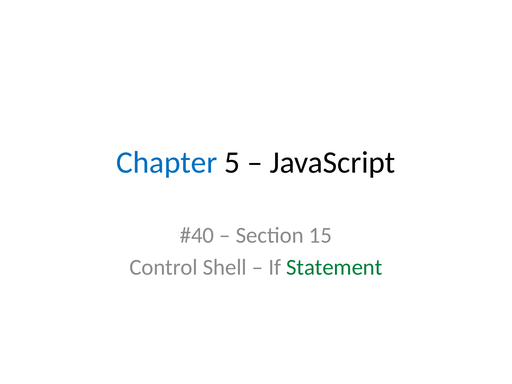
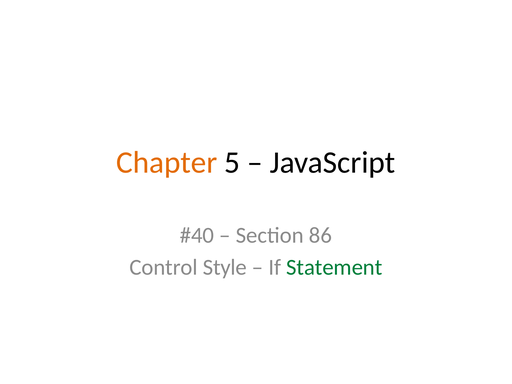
Chapter colour: blue -> orange
15: 15 -> 86
Shell: Shell -> Style
